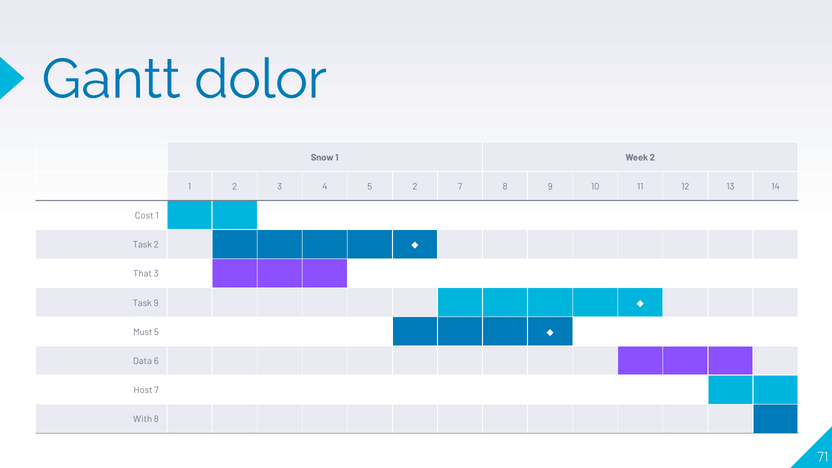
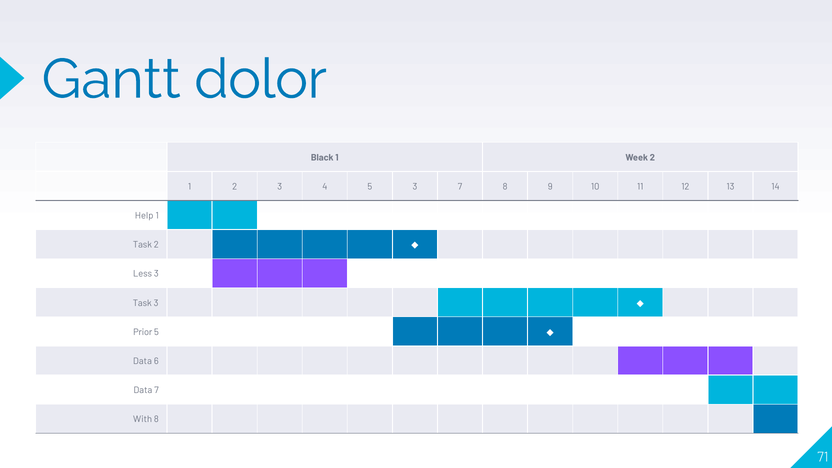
Snow: Snow -> Black
5 2: 2 -> 3
Cost: Cost -> Help
That: That -> Less
Task 9: 9 -> 3
Must: Must -> Prior
Host at (143, 390): Host -> Data
